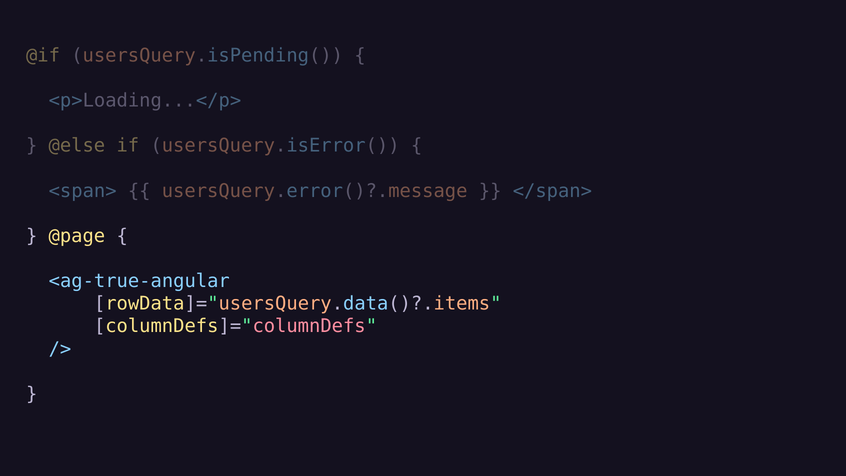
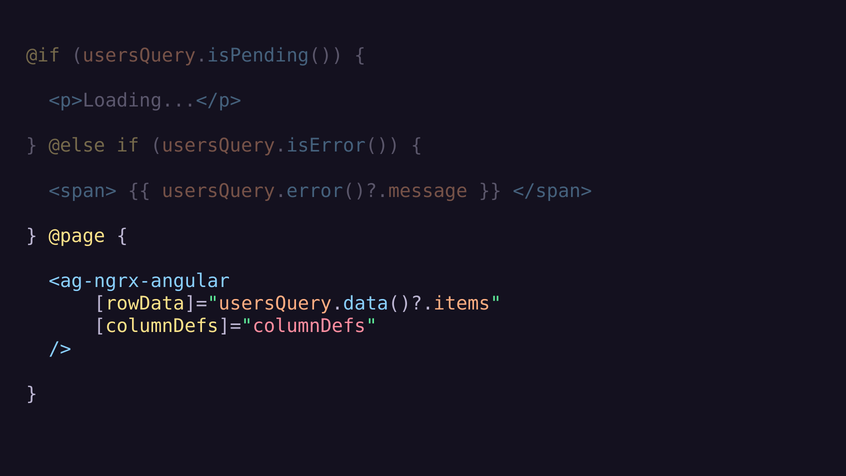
<ag-true-angular: <ag-true-angular -> <ag-ngrx-angular
